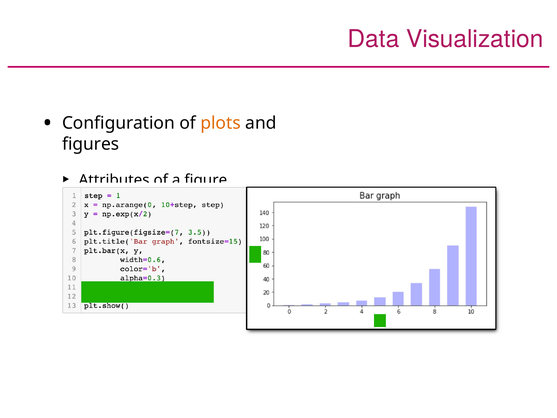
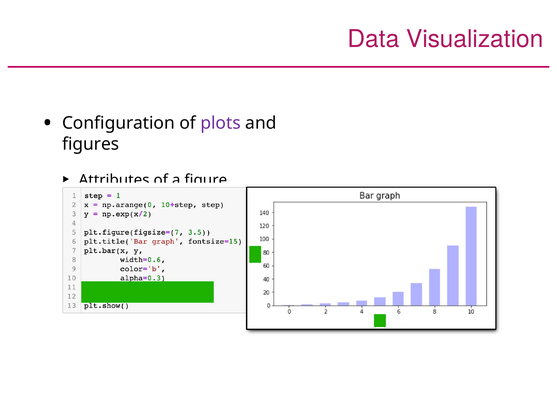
plots colour: orange -> purple
